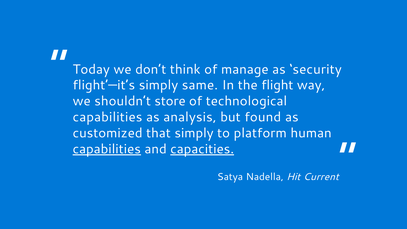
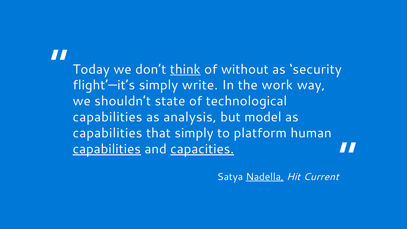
think underline: none -> present
manage: manage -> without
same: same -> write
flight: flight -> work
store: store -> state
found: found -> model
customized at (108, 133): customized -> capabilities
Nadella underline: none -> present
